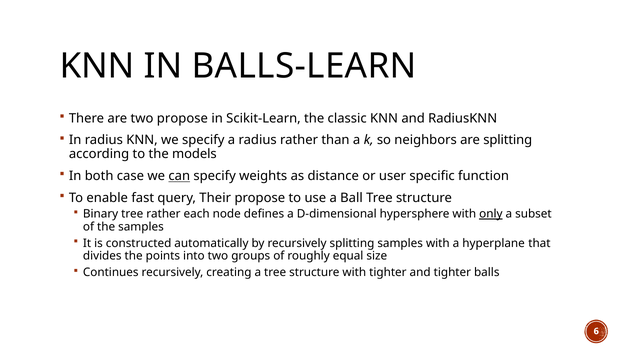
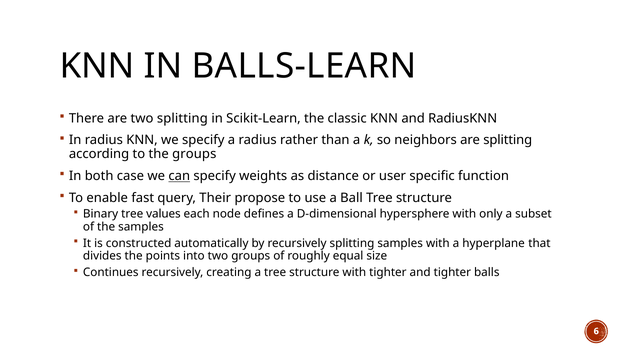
two propose: propose -> splitting
the models: models -> groups
tree rather: rather -> values
only underline: present -> none
